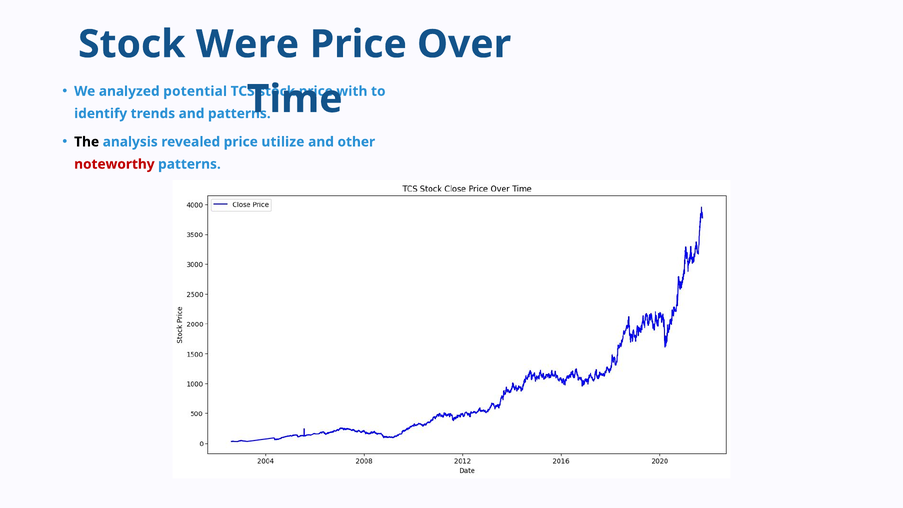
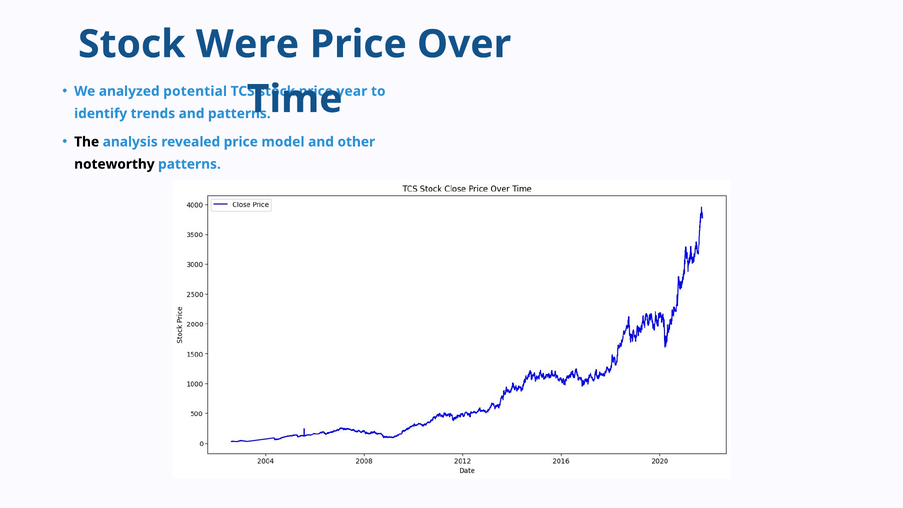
with: with -> year
utilize: utilize -> model
noteworthy colour: red -> black
